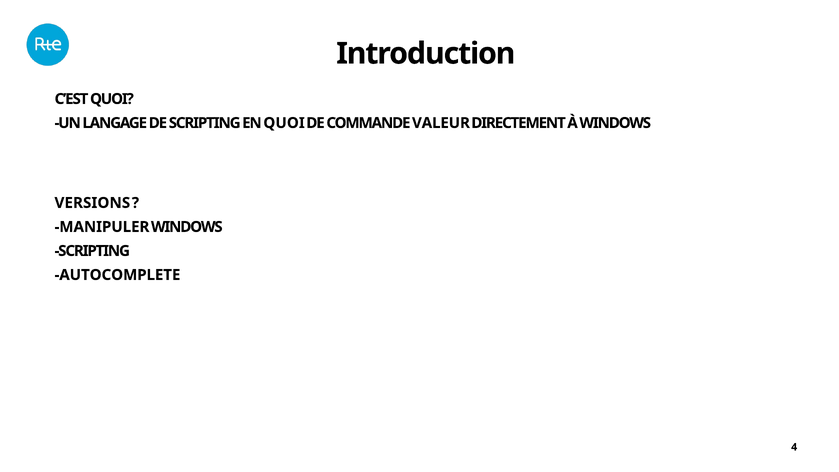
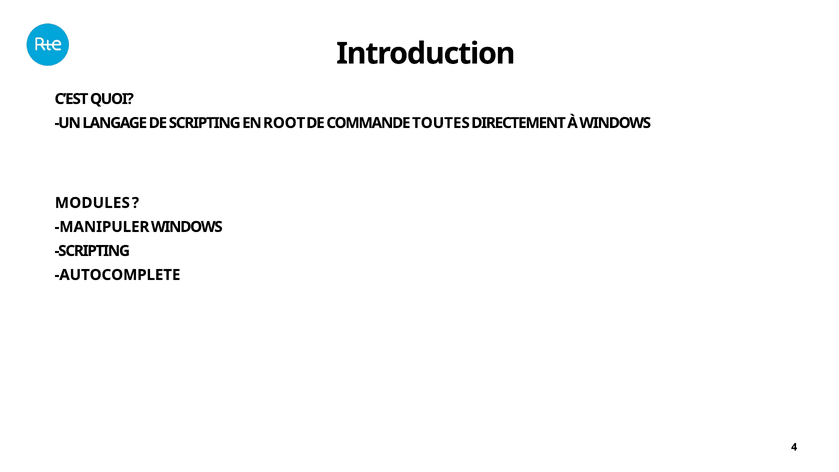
EN QUOI: QUOI -> ROOT
VALEUR: VALEUR -> TOUTES
VERSIONS: VERSIONS -> MODULES
